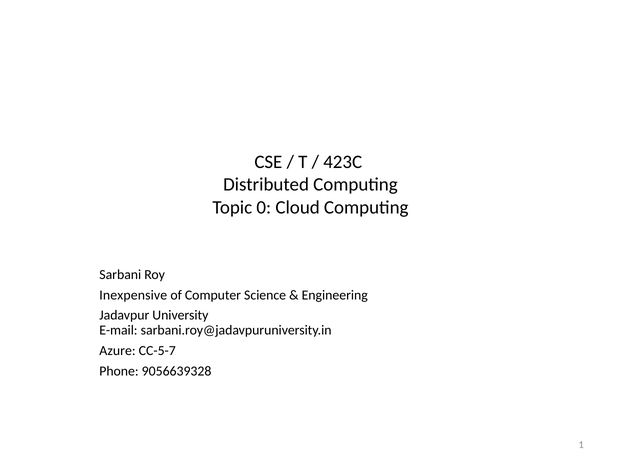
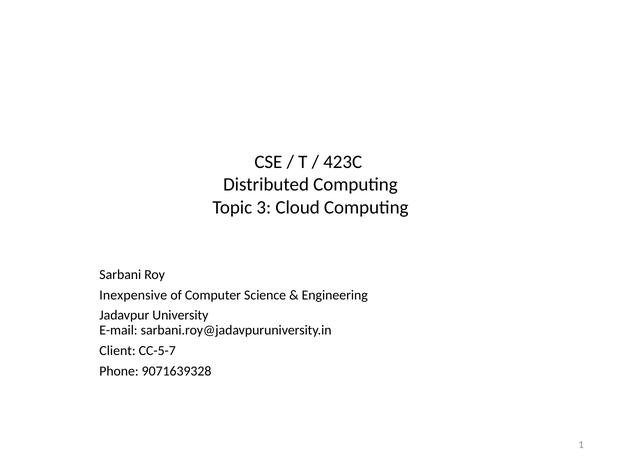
0: 0 -> 3
Azure: Azure -> Client
9056639328: 9056639328 -> 9071639328
